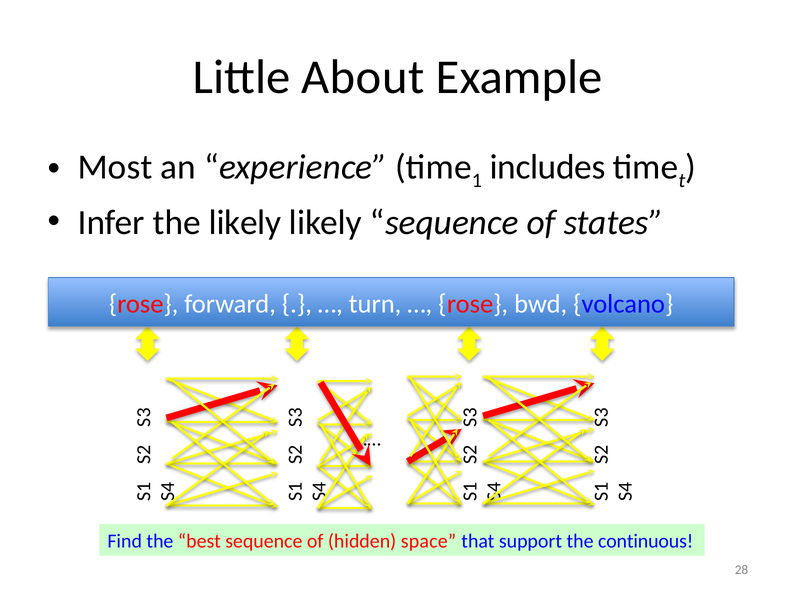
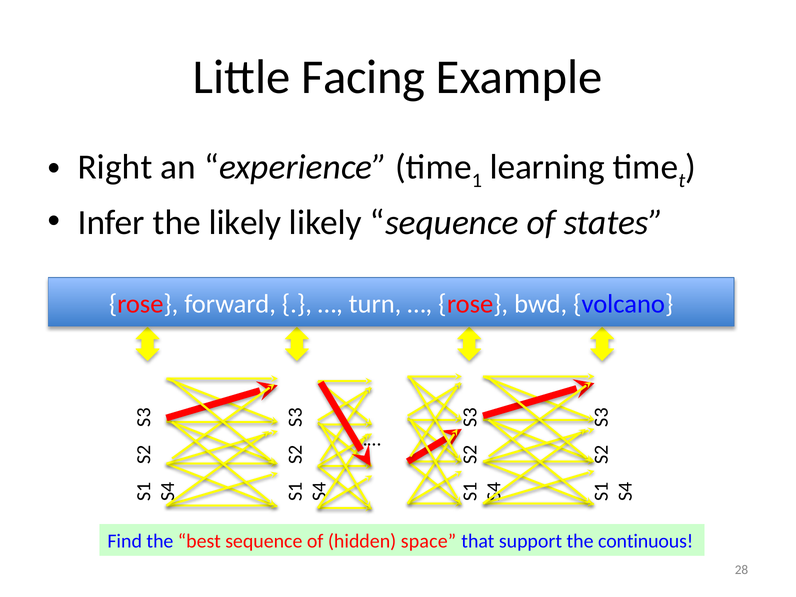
About: About -> Facing
Most: Most -> Right
includes: includes -> learning
